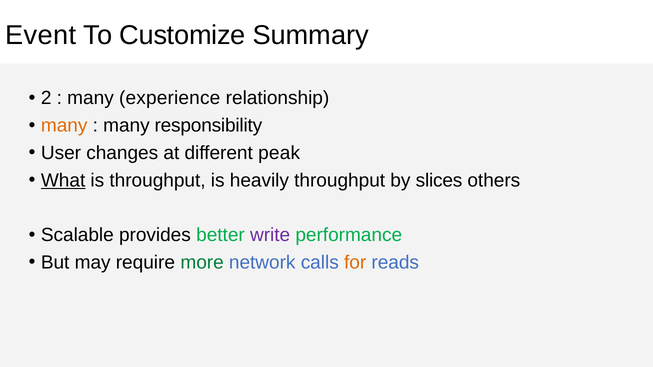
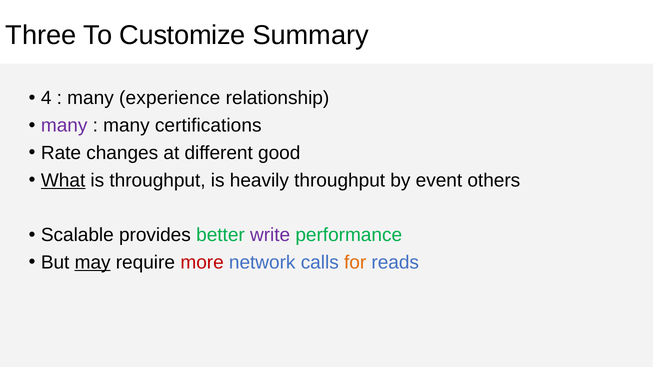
Event: Event -> Three
2: 2 -> 4
many at (64, 126) colour: orange -> purple
responsibility: responsibility -> certifications
User: User -> Rate
peak: peak -> good
slices: slices -> event
may underline: none -> present
more colour: green -> red
